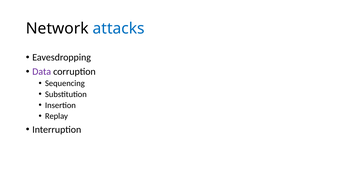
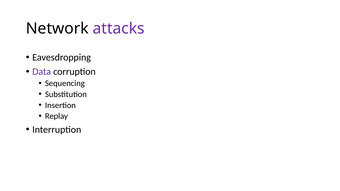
attacks colour: blue -> purple
